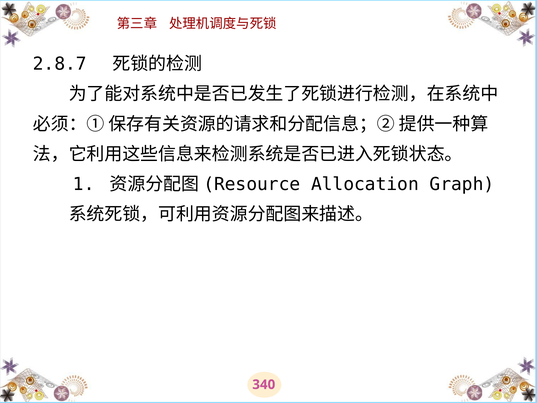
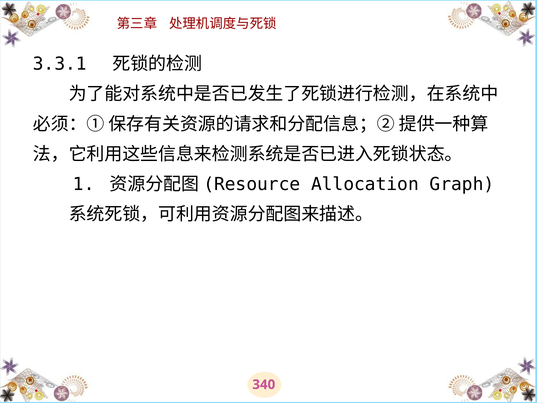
2.8.7: 2.8.7 -> 3.3.1
